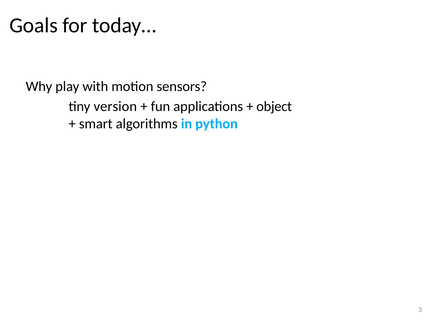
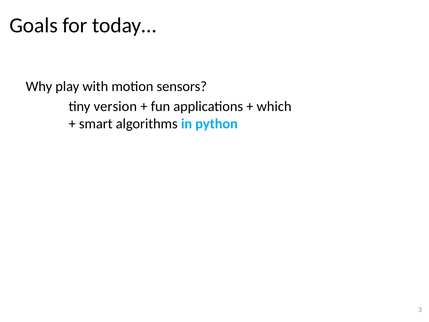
object: object -> which
